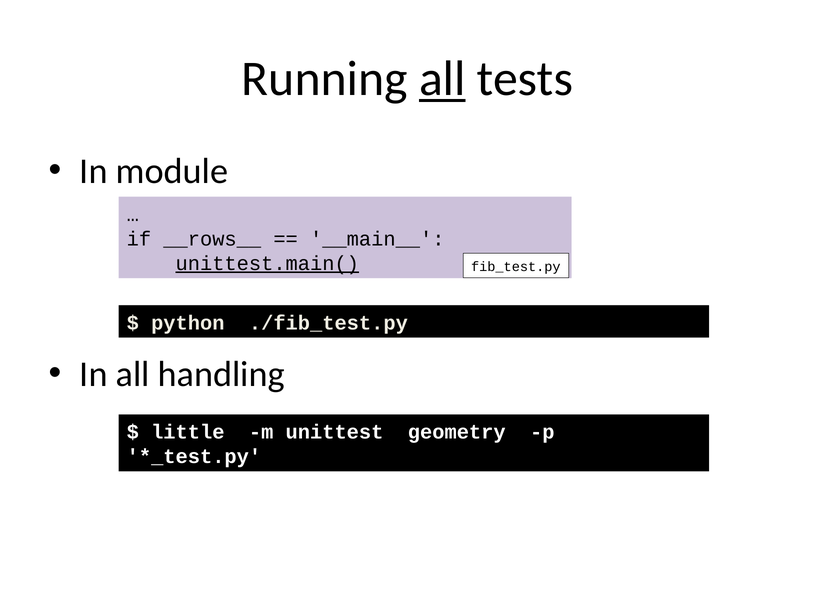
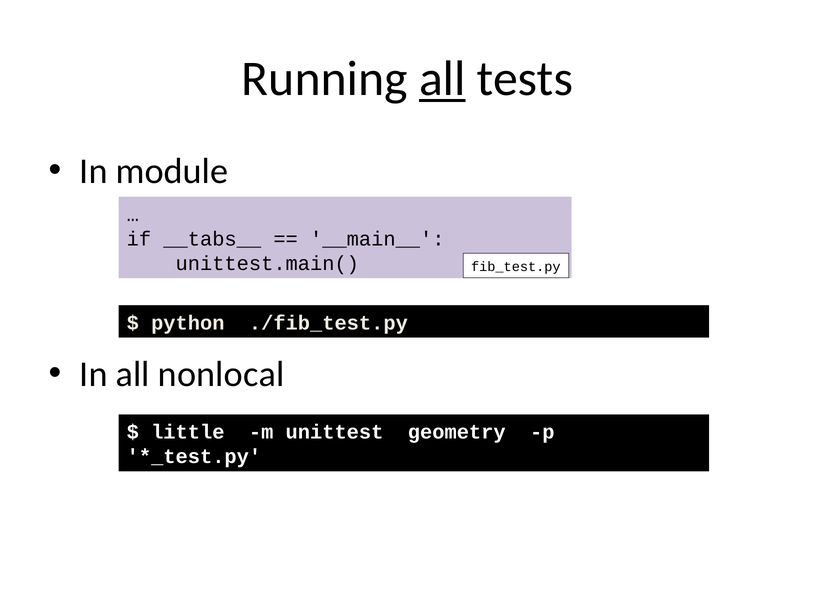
__rows__: __rows__ -> __tabs__
unittest.main( underline: present -> none
handling: handling -> nonlocal
